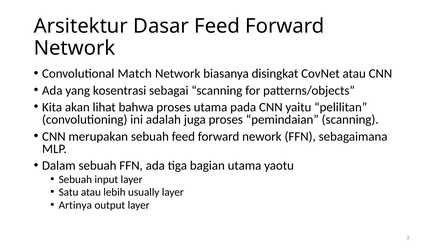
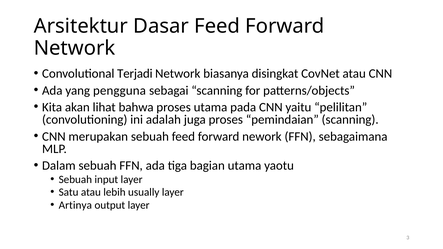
Match: Match -> Terjadi
kosentrasi: kosentrasi -> pengguna
